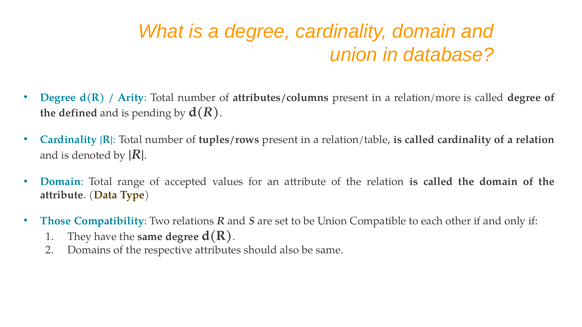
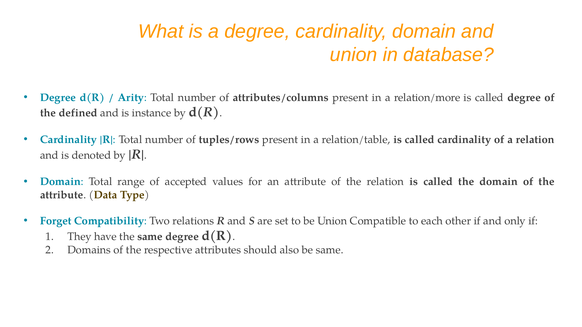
pending: pending -> instance
Those: Those -> Forget
